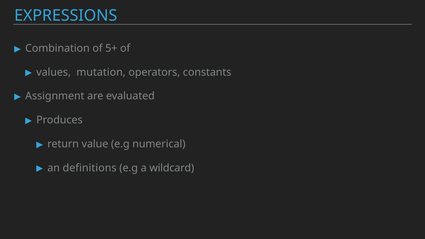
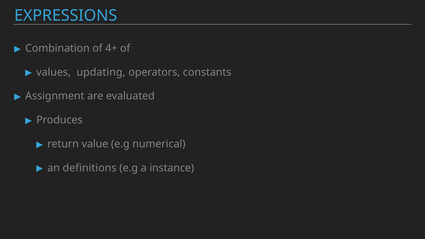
5+: 5+ -> 4+
mutation: mutation -> updating
wildcard: wildcard -> instance
